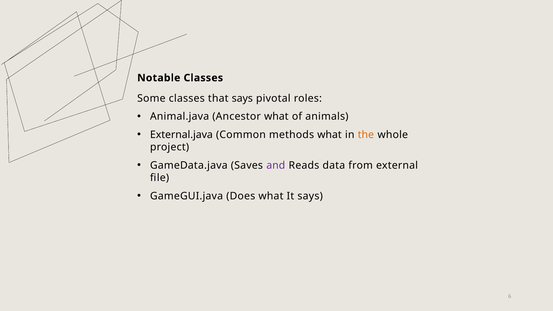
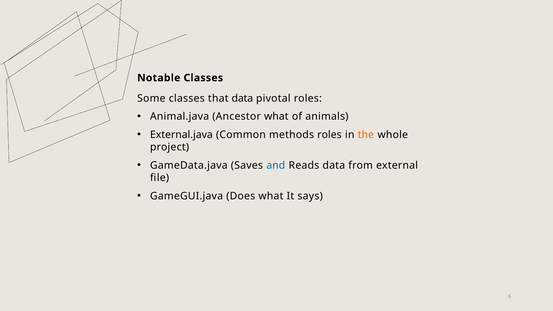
that says: says -> data
methods what: what -> roles
and colour: purple -> blue
